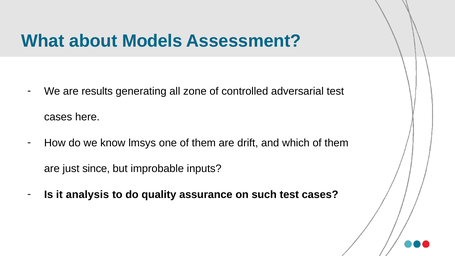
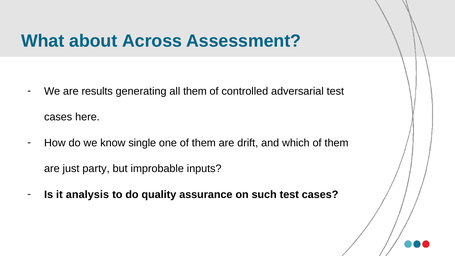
Models: Models -> Across
all zone: zone -> them
lmsys: lmsys -> single
since: since -> party
